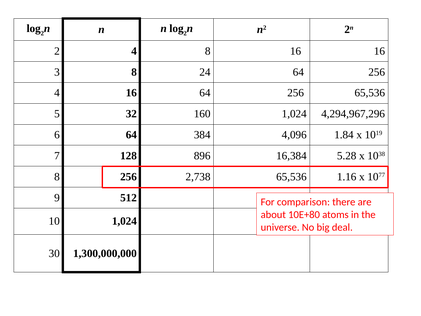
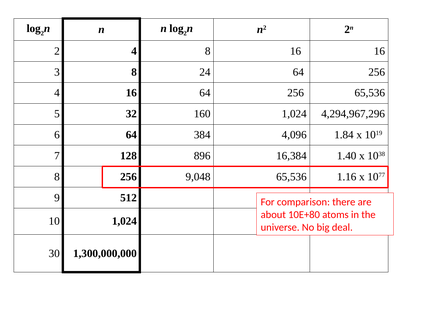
5.28: 5.28 -> 1.40
2,738: 2,738 -> 9,048
